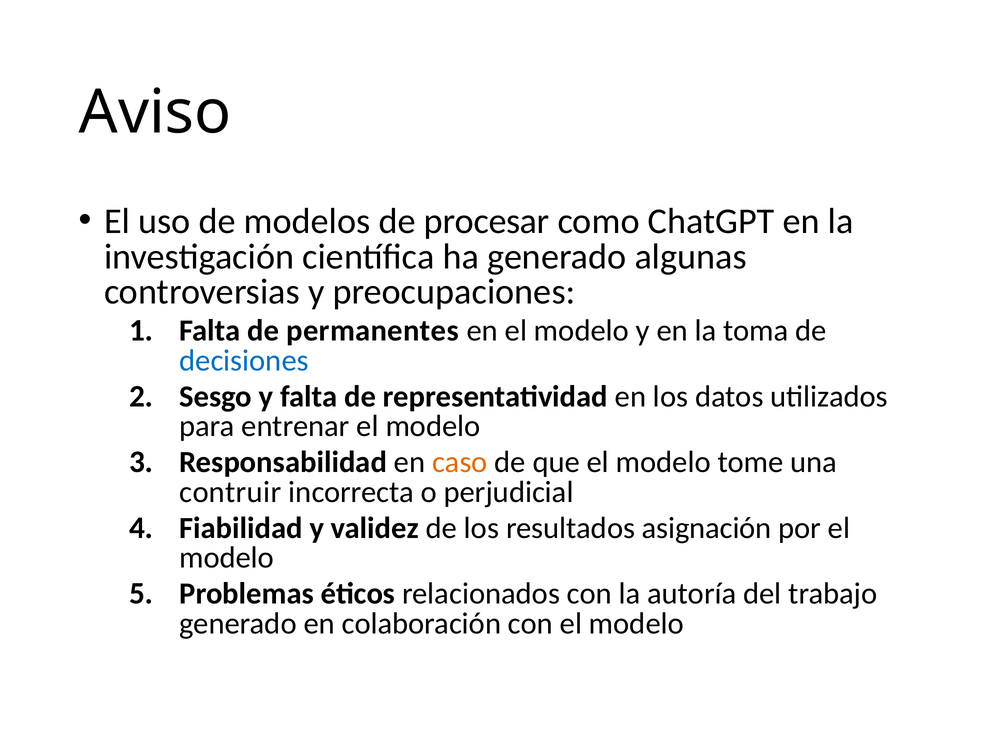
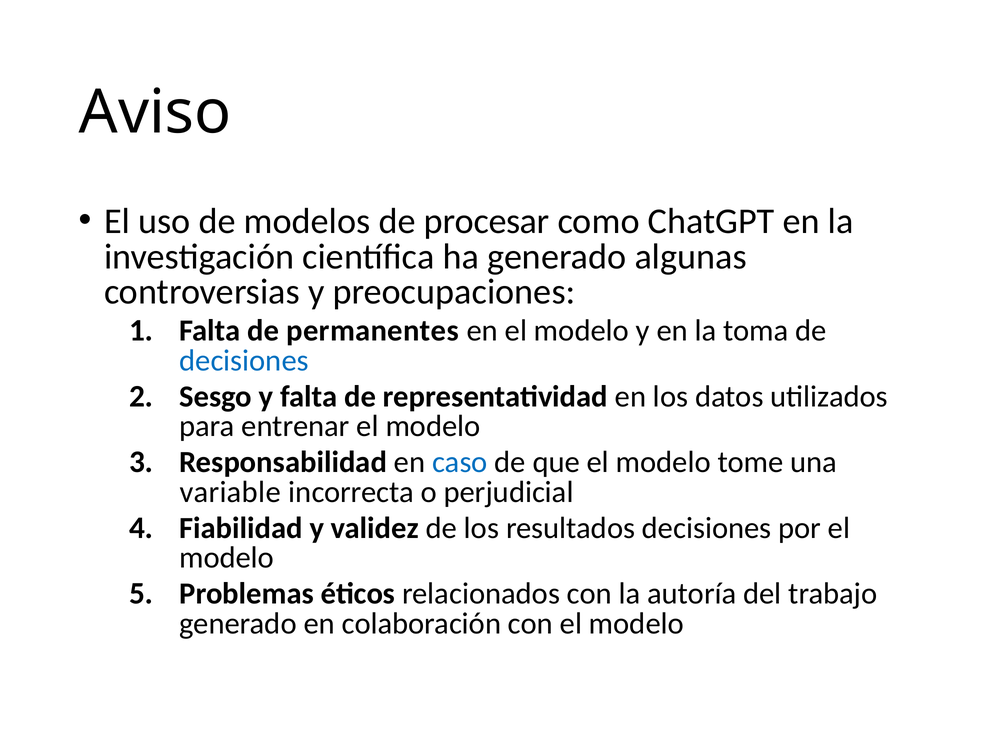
caso colour: orange -> blue
contruir: contruir -> variable
resultados asignación: asignación -> decisiones
